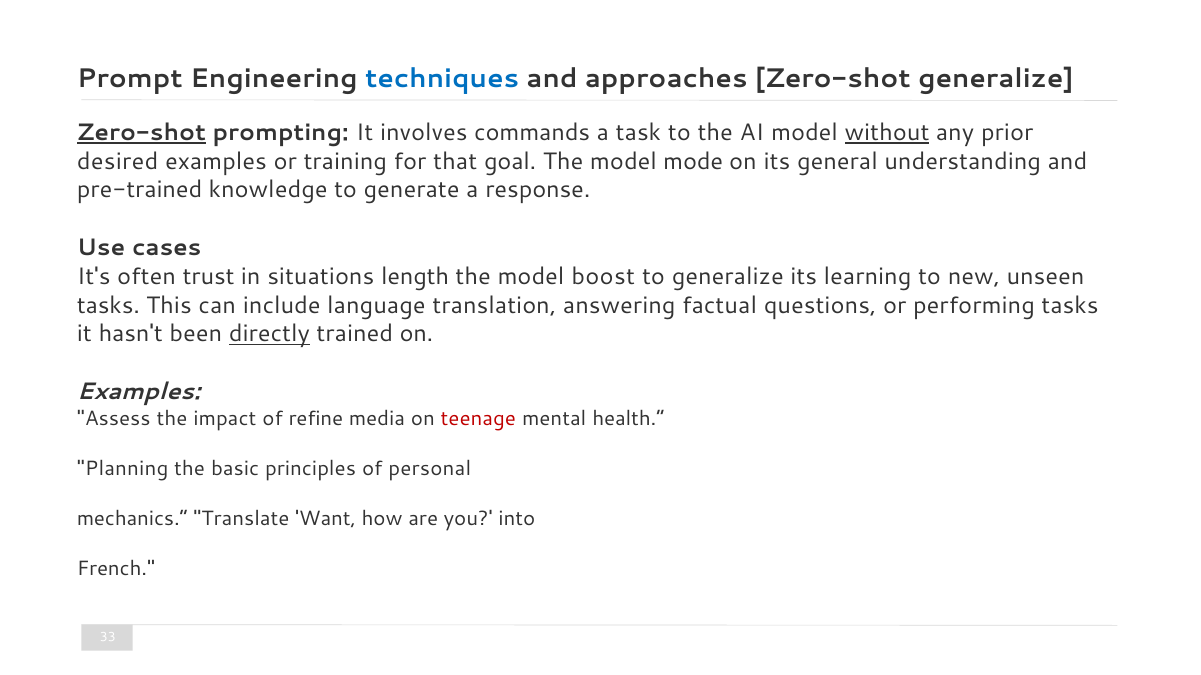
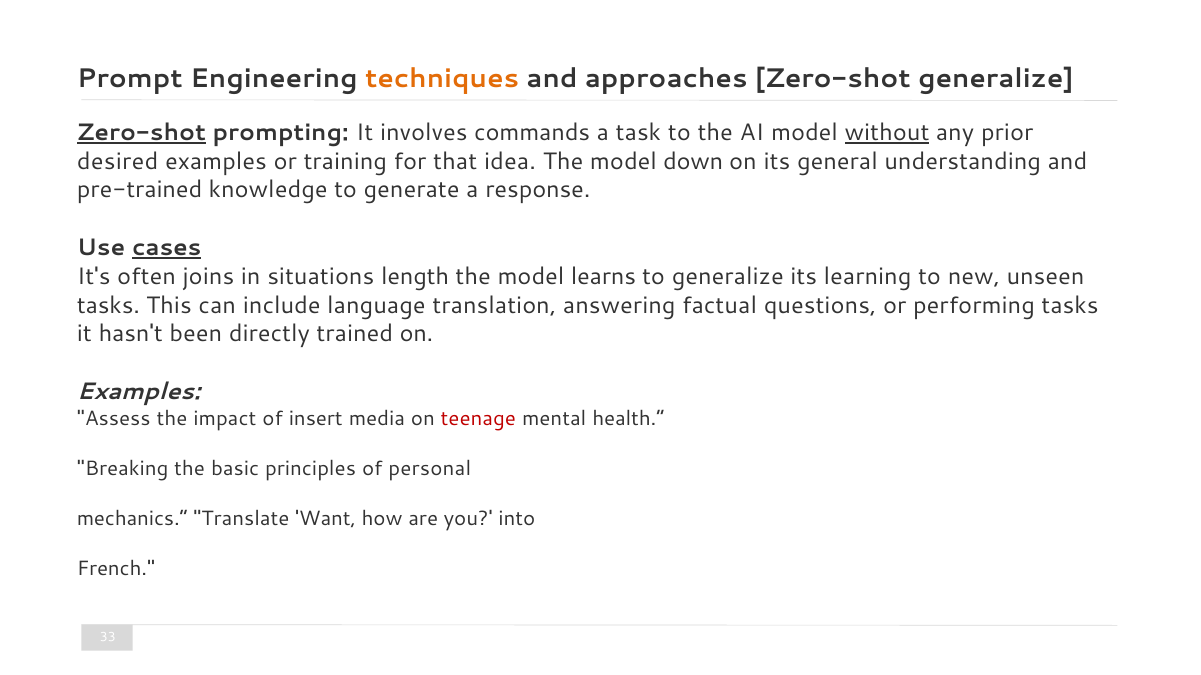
techniques colour: blue -> orange
goal: goal -> idea
mode: mode -> down
cases underline: none -> present
trust: trust -> joins
boost: boost -> learns
directly underline: present -> none
refine: refine -> insert
Planning: Planning -> Breaking
